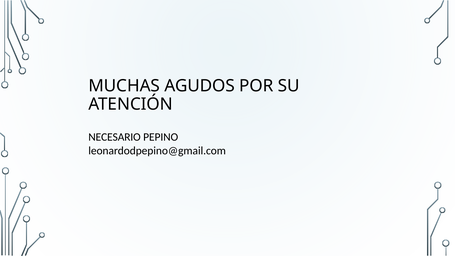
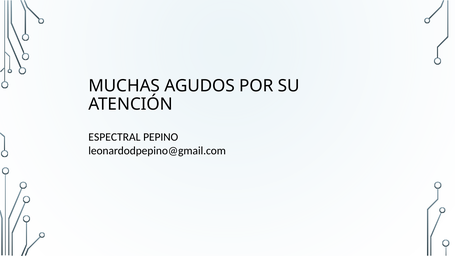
NECESARIO: NECESARIO -> ESPECTRAL
